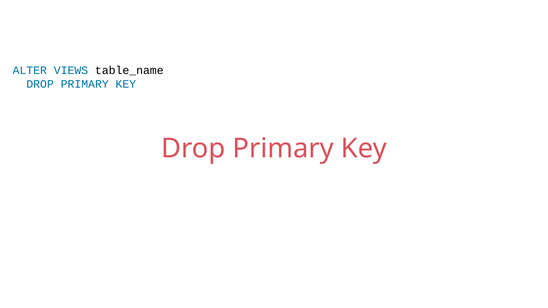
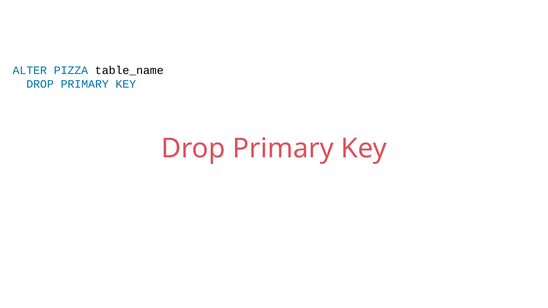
VIEWS: VIEWS -> PIZZA
